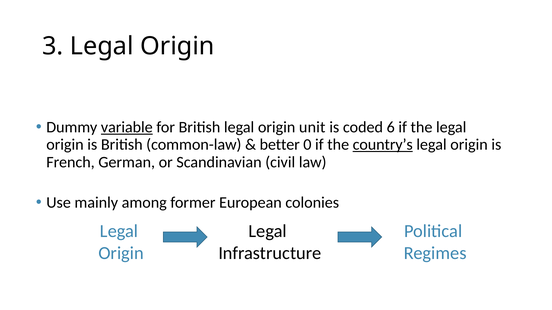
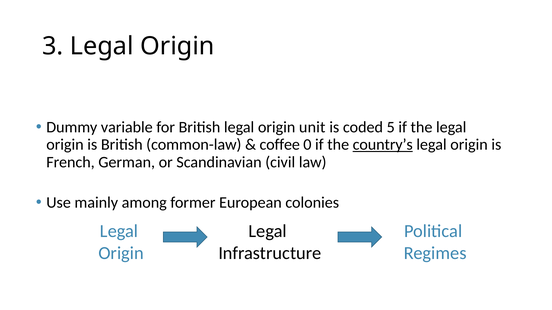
variable underline: present -> none
6: 6 -> 5
better: better -> coffee
